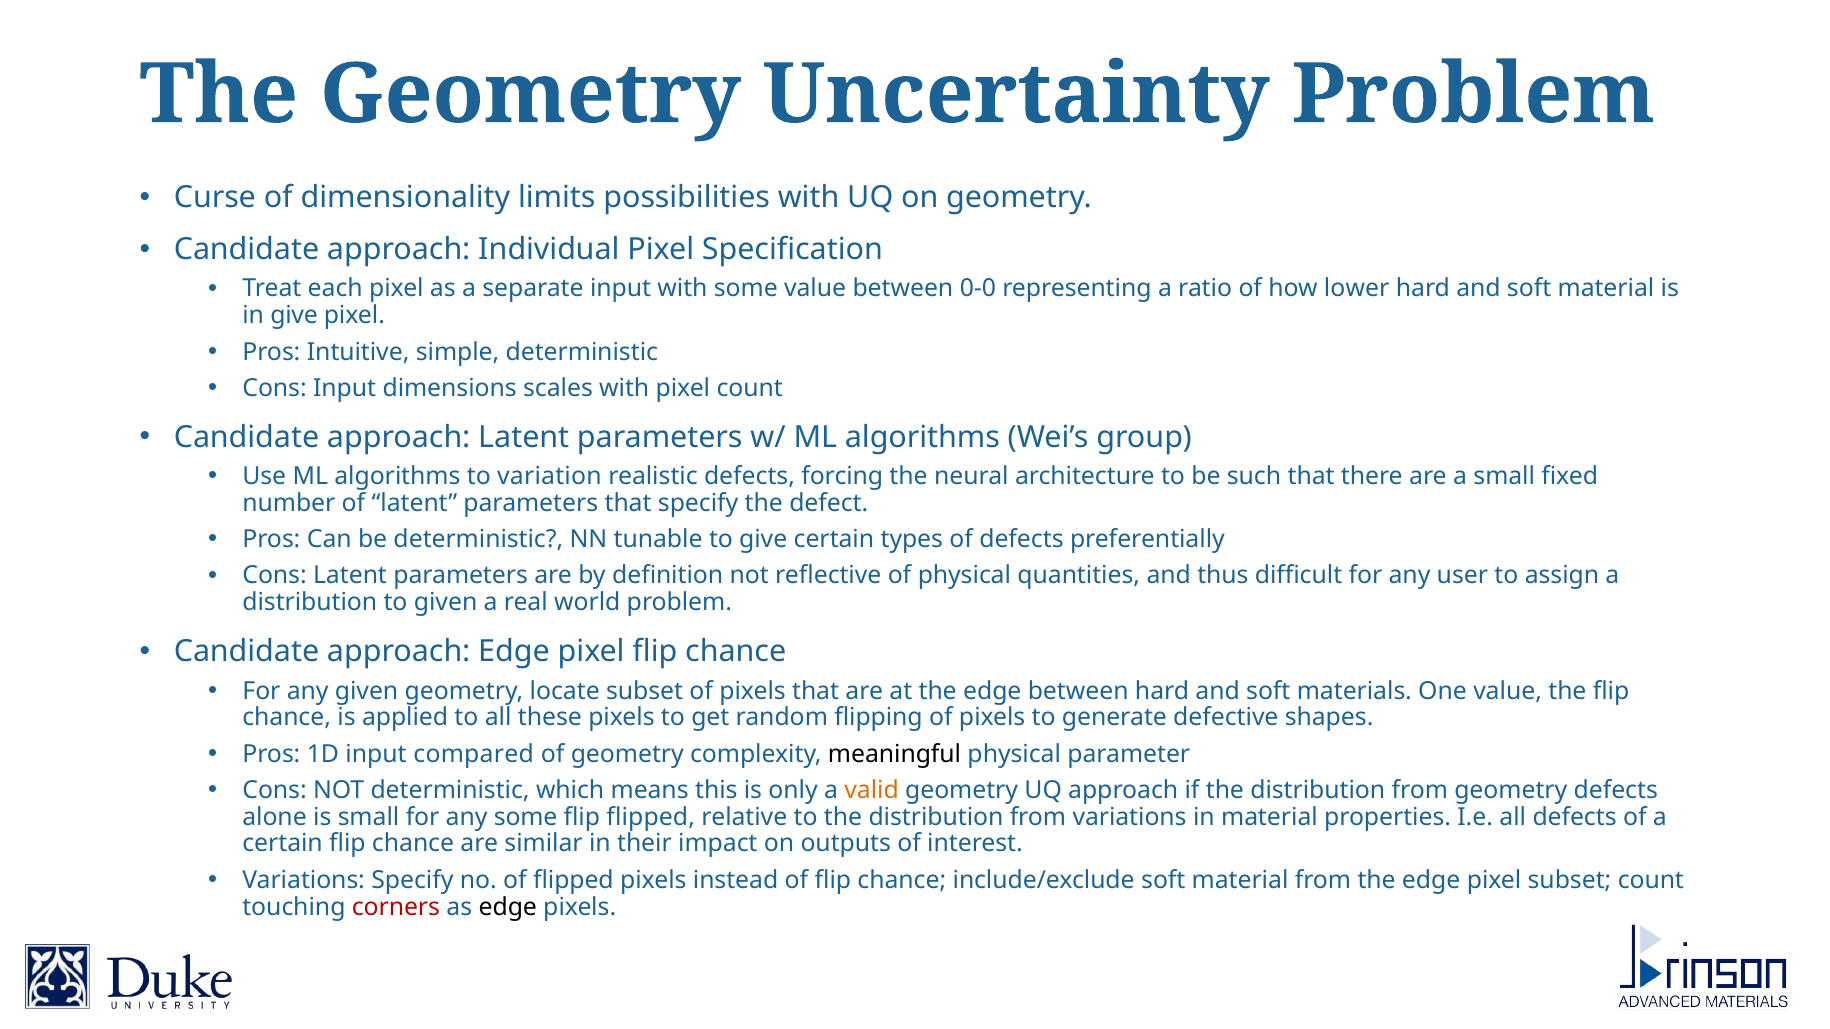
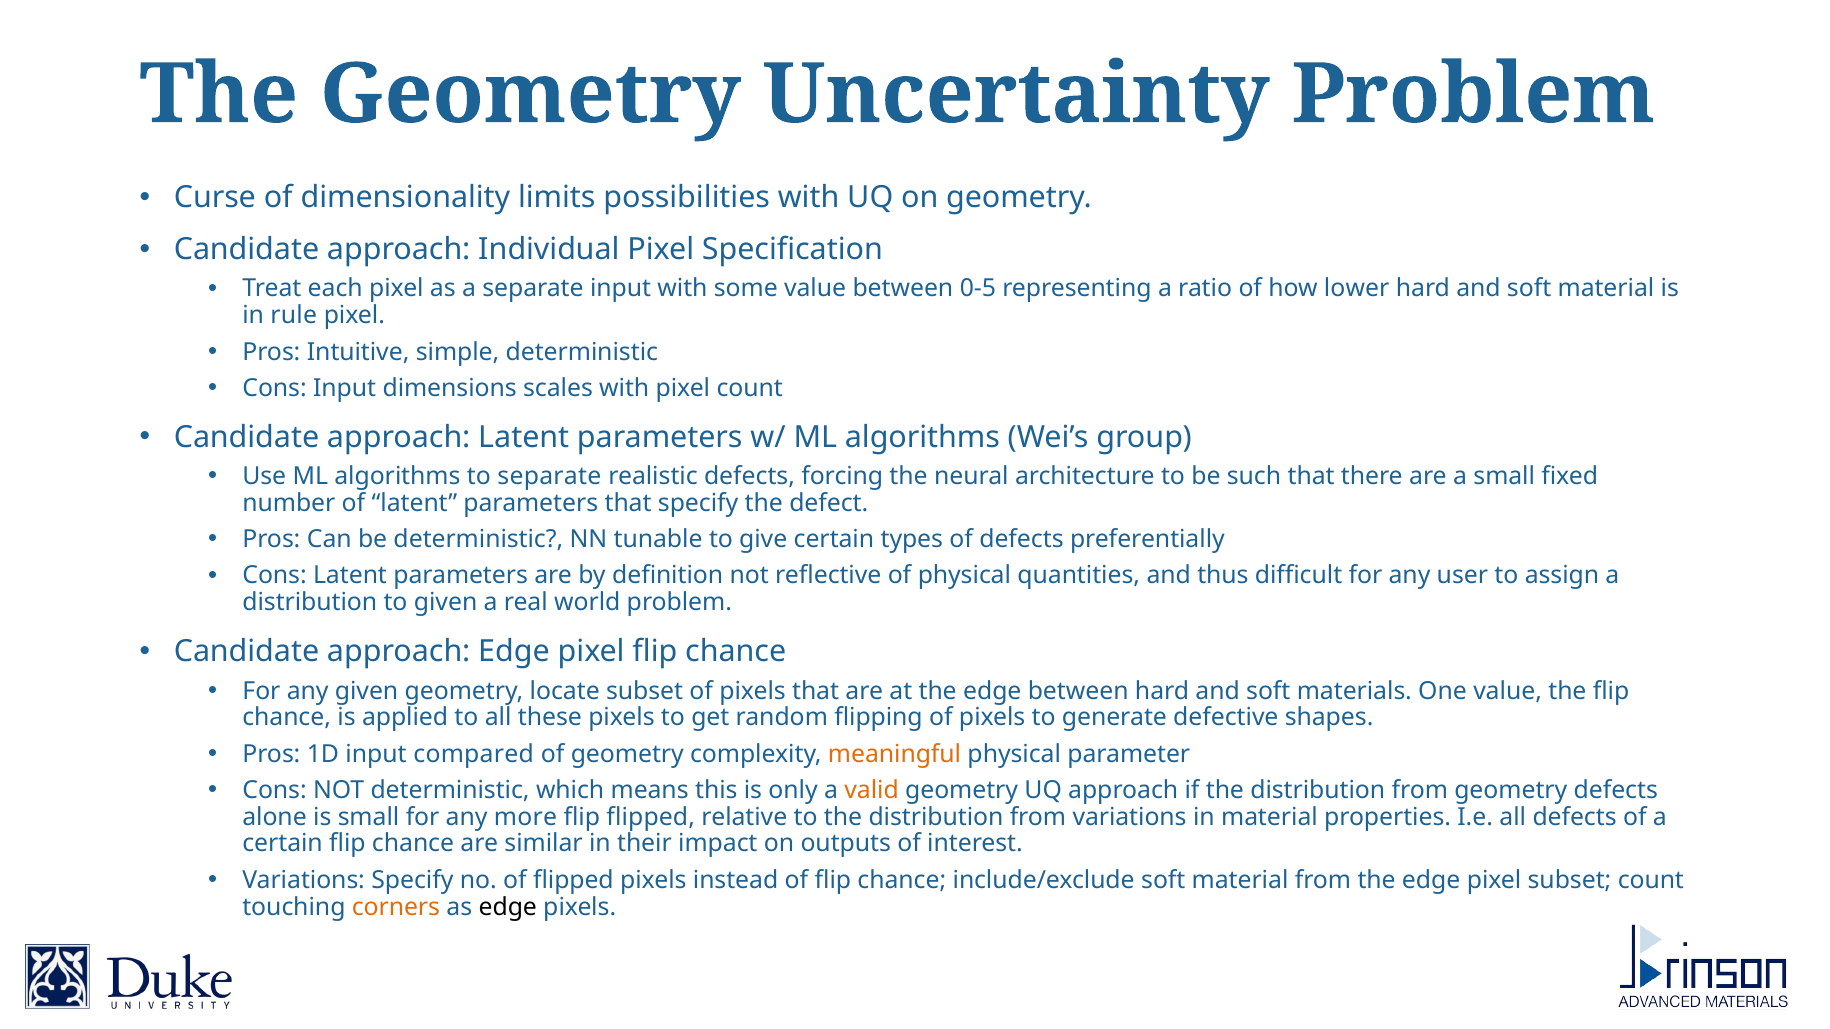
0-0: 0-0 -> 0-5
in give: give -> rule
to variation: variation -> separate
meaningful colour: black -> orange
any some: some -> more
corners colour: red -> orange
